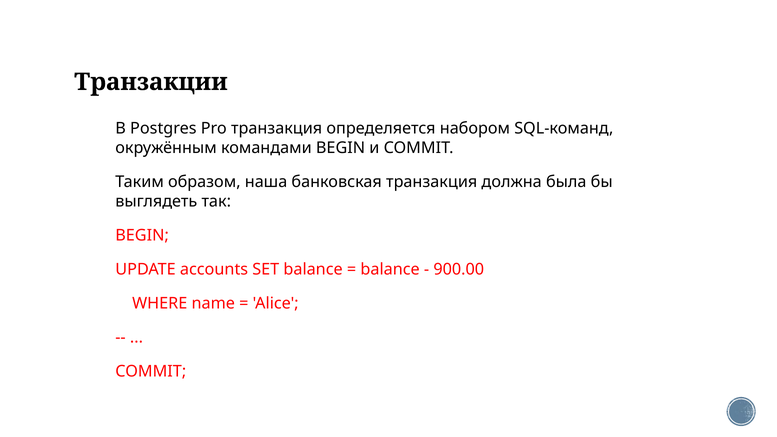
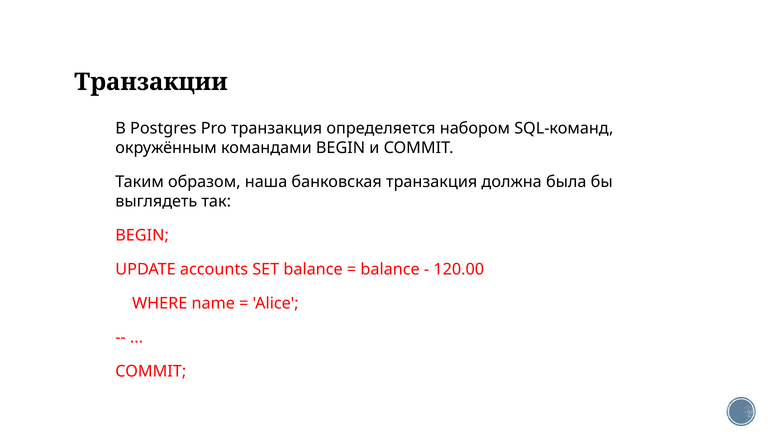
900.00: 900.00 -> 120.00
